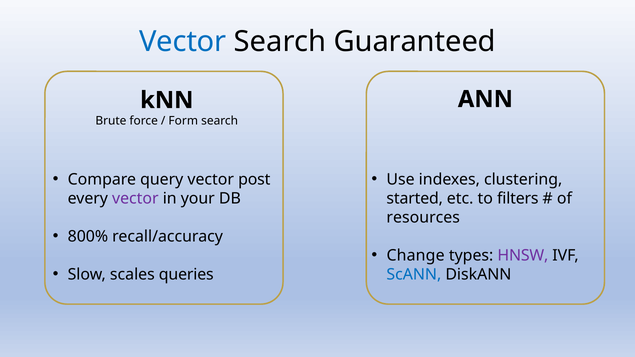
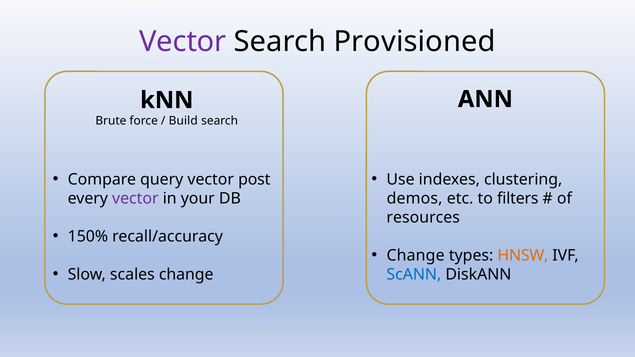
Vector at (183, 42) colour: blue -> purple
Guaranteed: Guaranteed -> Provisioned
Form: Form -> Build
started: started -> demos
800%: 800% -> 150%
HNSW colour: purple -> orange
scales queries: queries -> change
